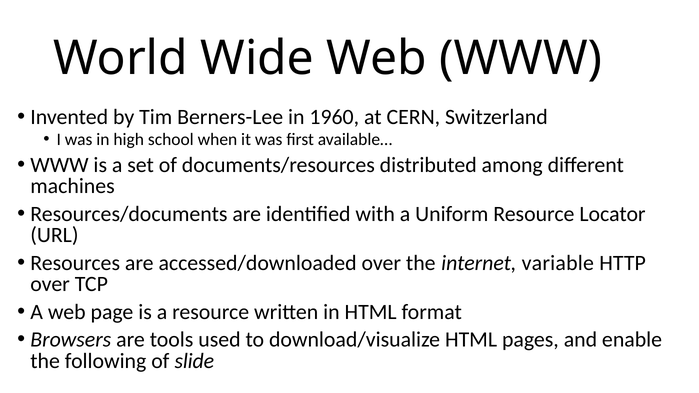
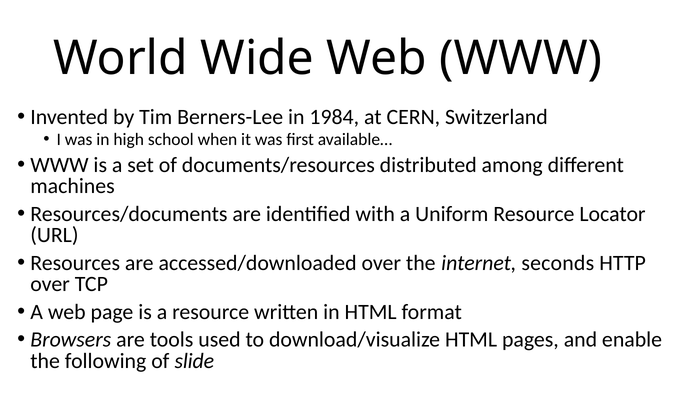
1960: 1960 -> 1984
variable: variable -> seconds
